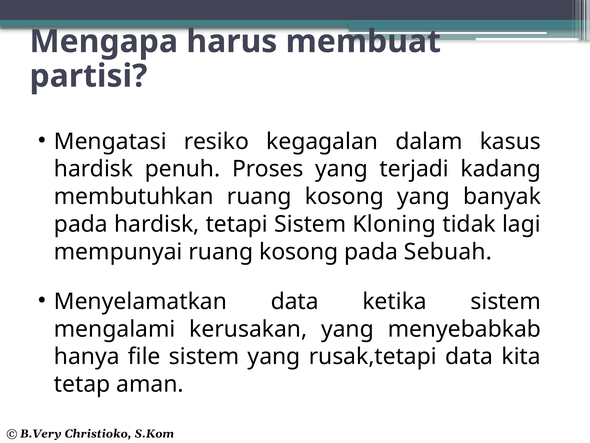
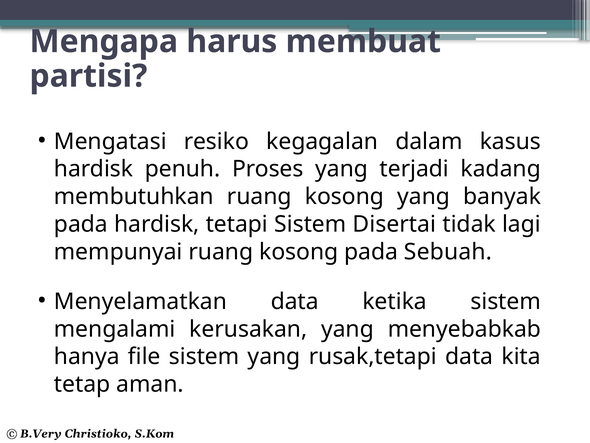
Kloning: Kloning -> Disertai
